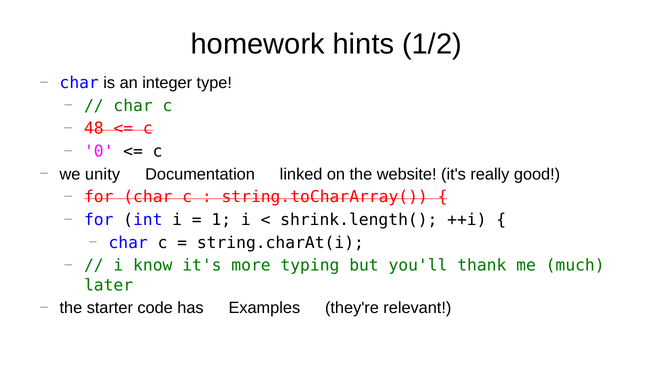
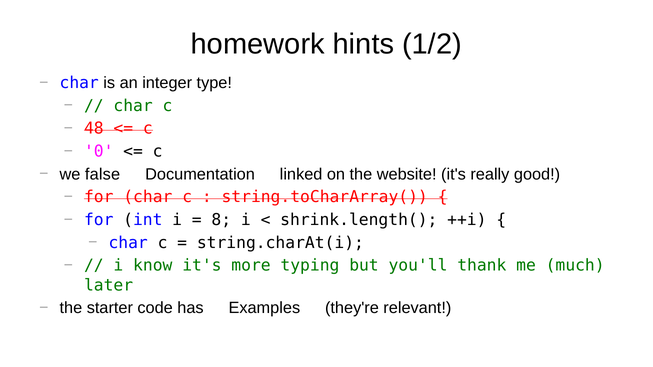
unity: unity -> false
1: 1 -> 8
